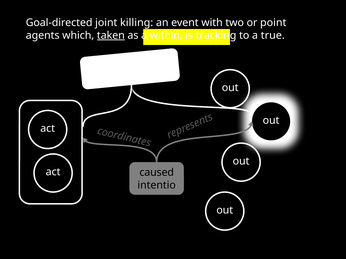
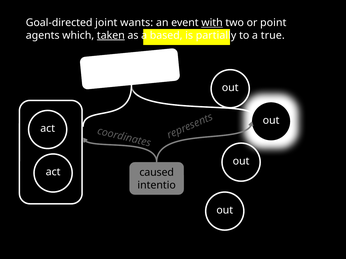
killing: killing -> wants
with underline: none -> present
within: within -> based
tracking: tracking -> partially
